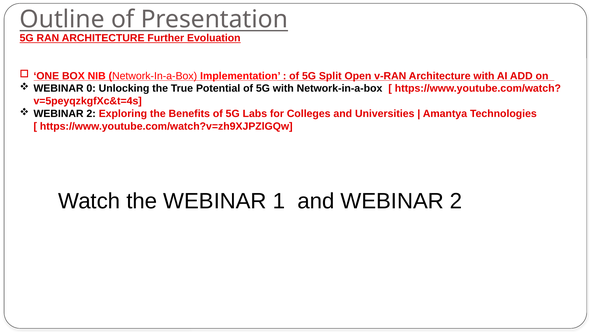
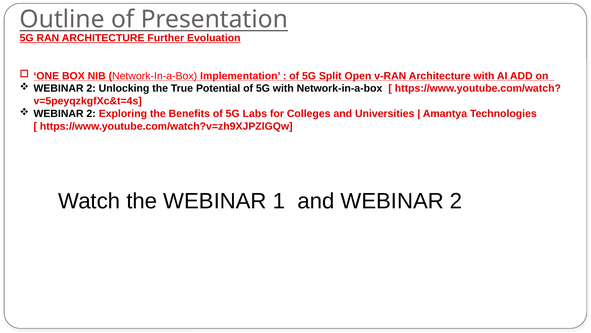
0 at (91, 88): 0 -> 2
